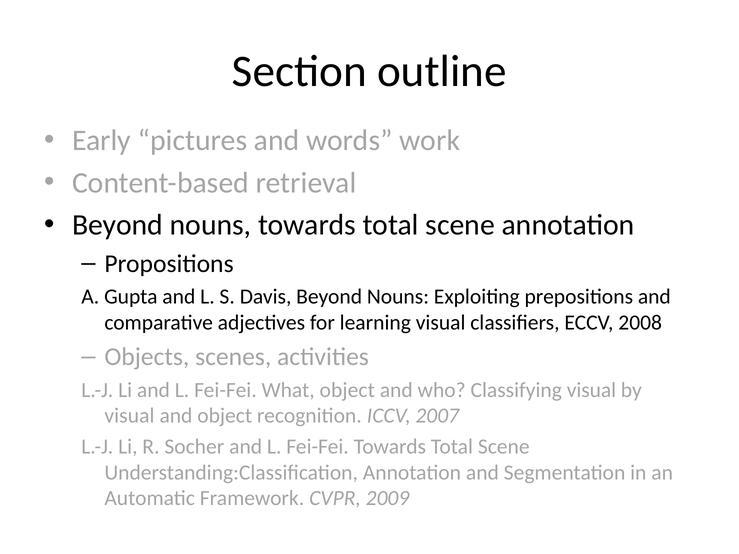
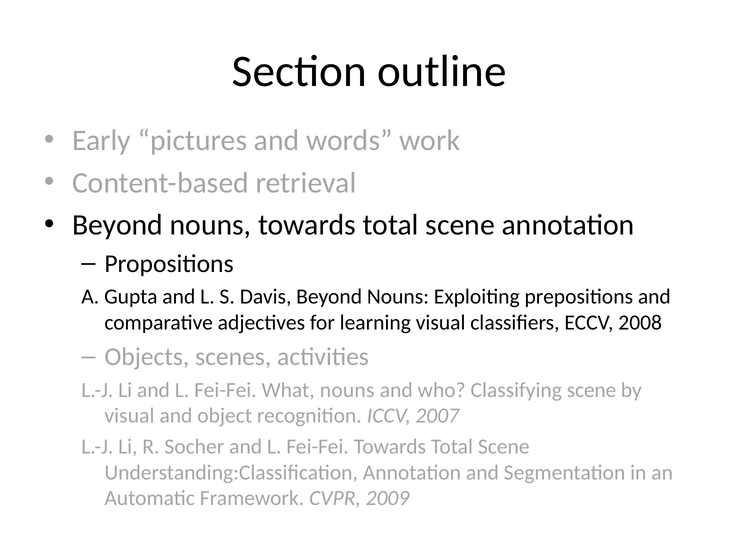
What object: object -> nouns
Classifying visual: visual -> scene
